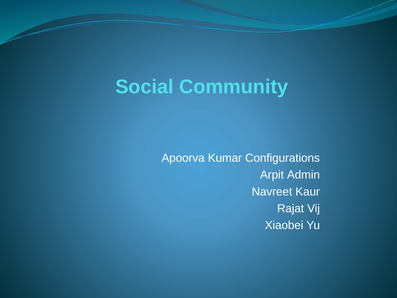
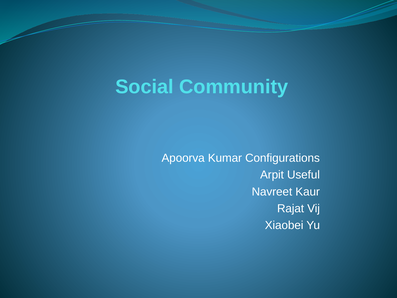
Admin: Admin -> Useful
